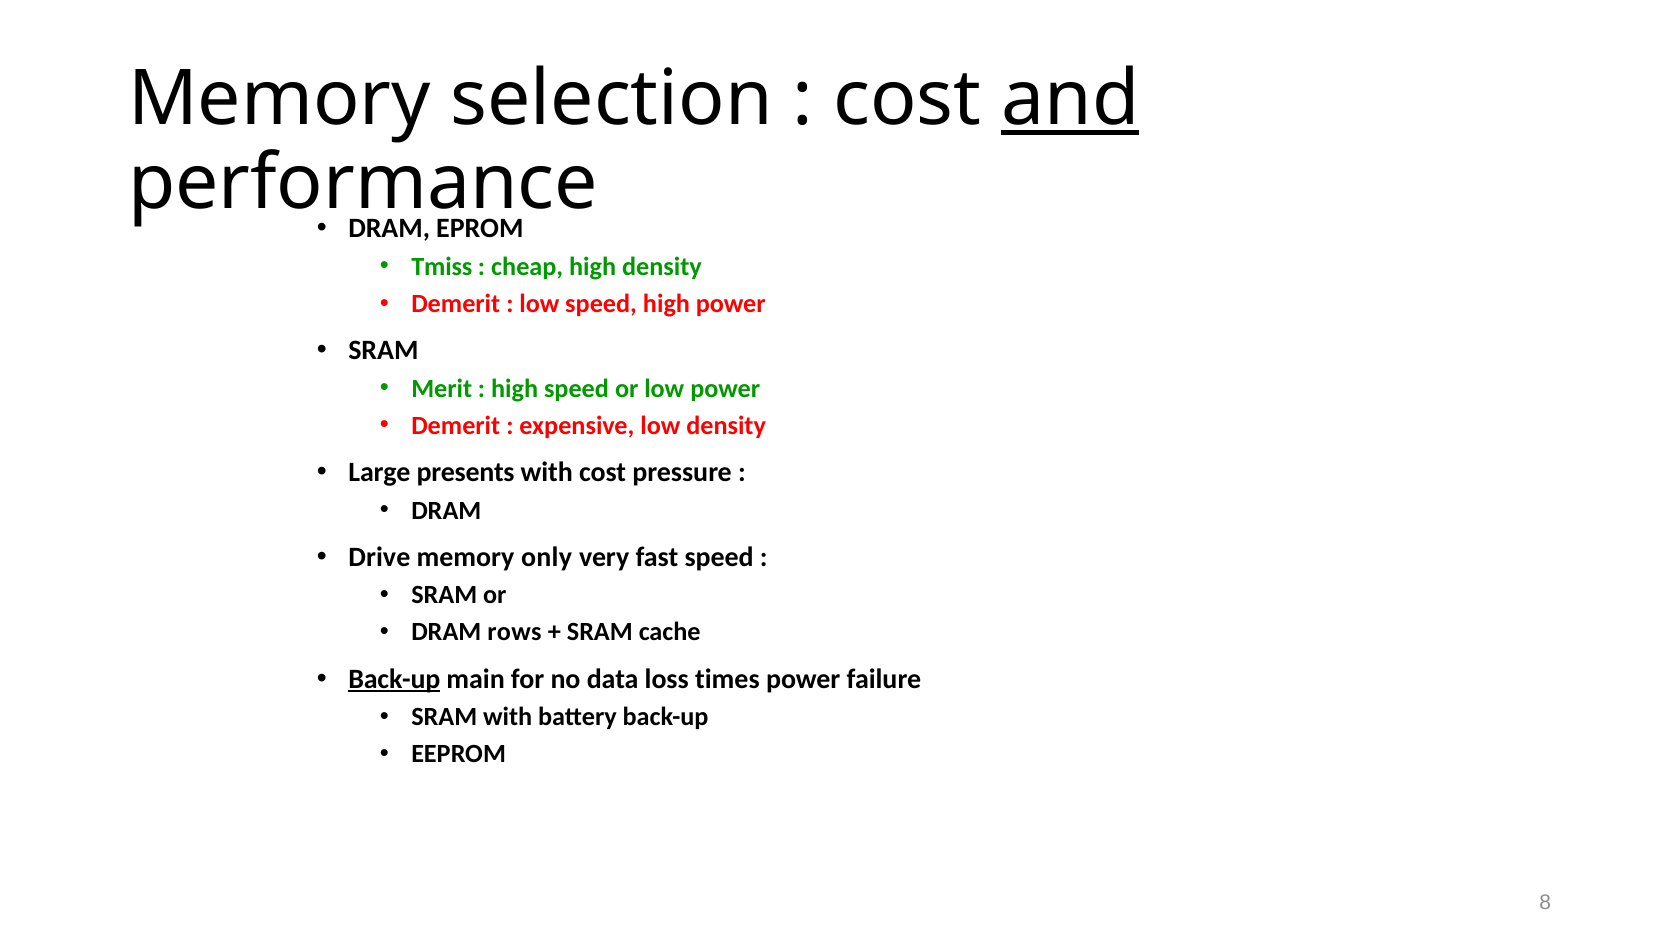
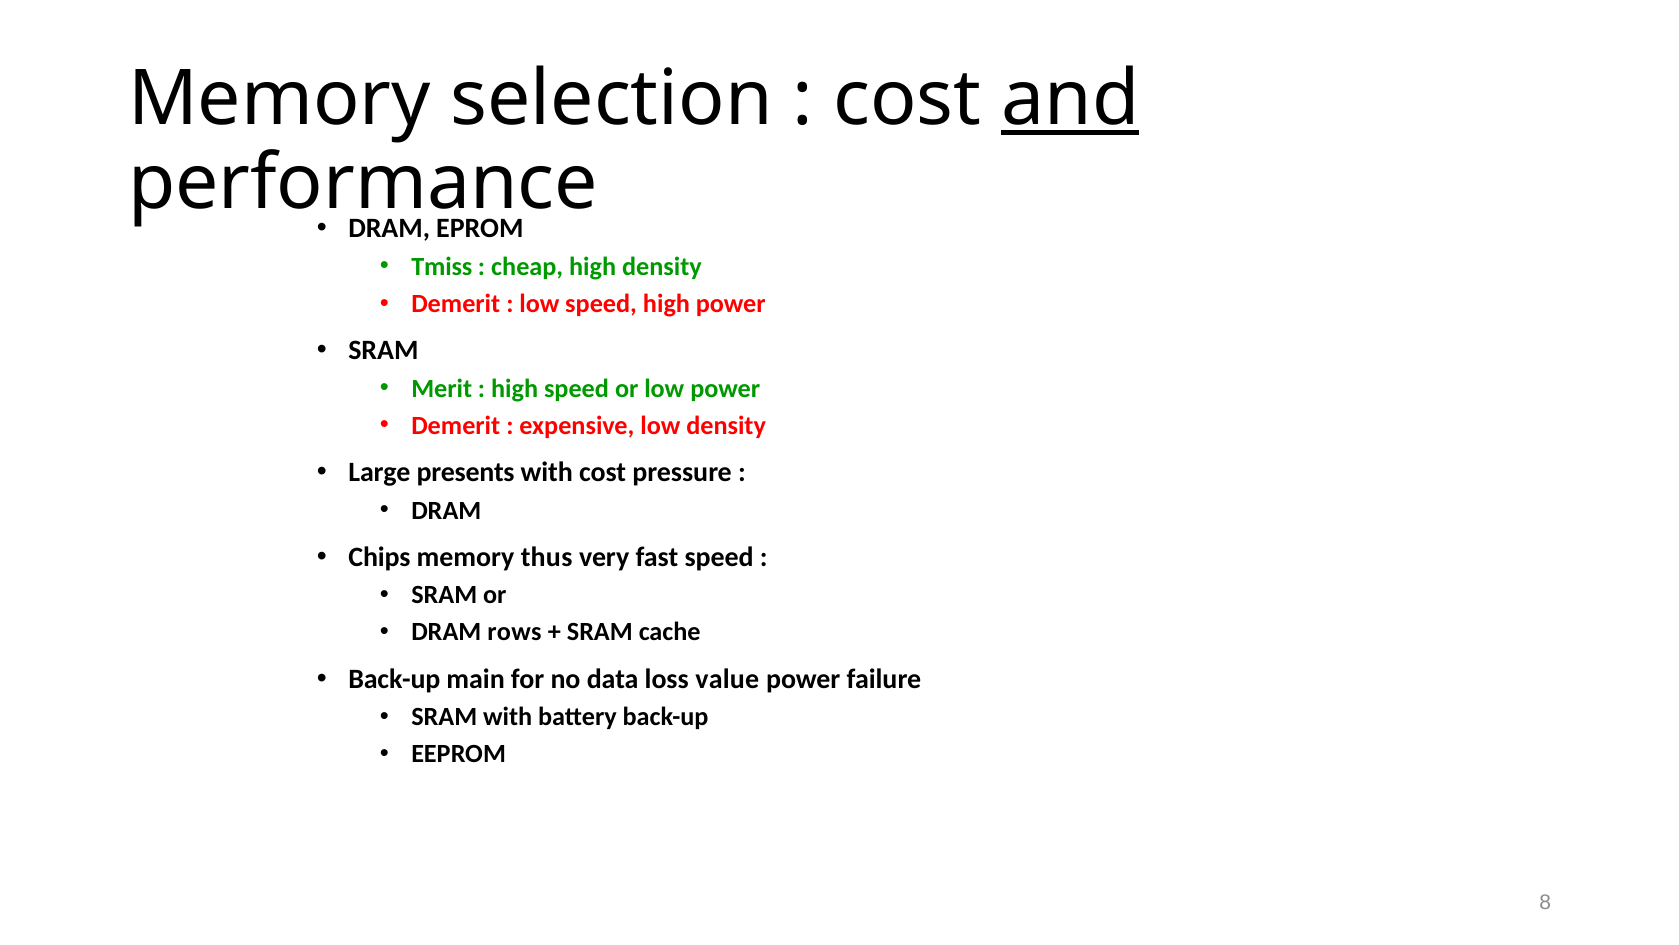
Drive: Drive -> Chips
only: only -> thus
Back-up at (394, 679) underline: present -> none
times: times -> value
